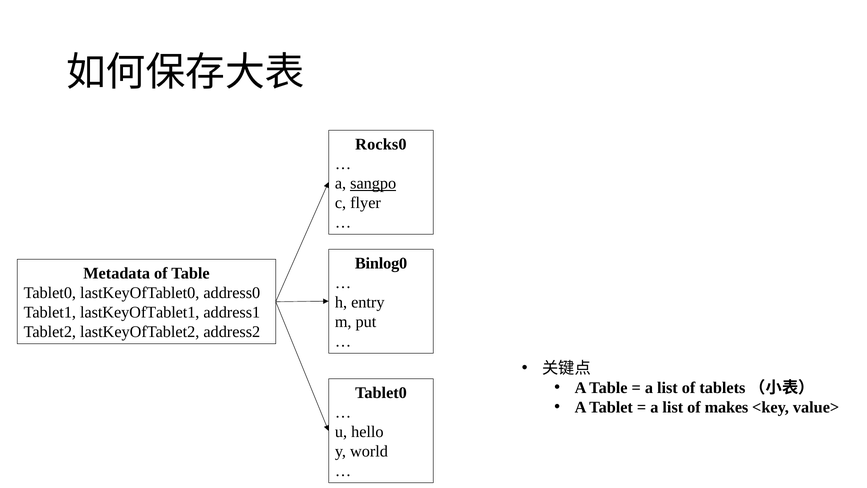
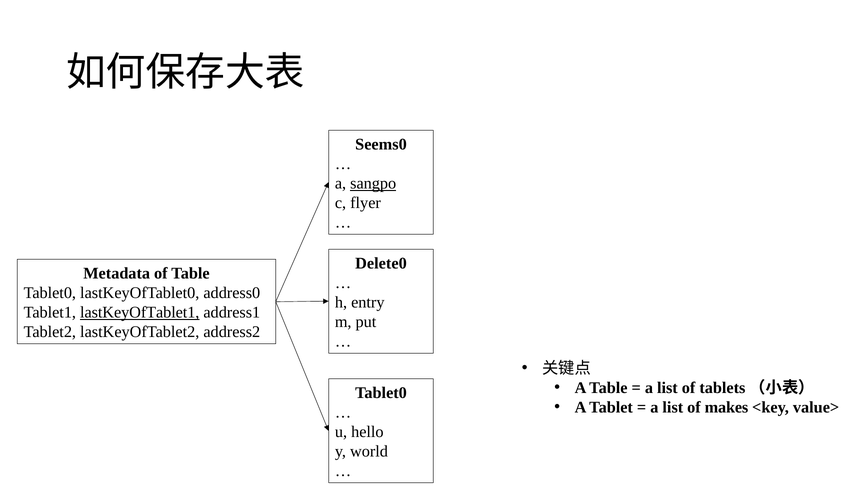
Rocks0: Rocks0 -> Seems0
Binlog0: Binlog0 -> Delete0
lastKeyOfTablet1 underline: none -> present
